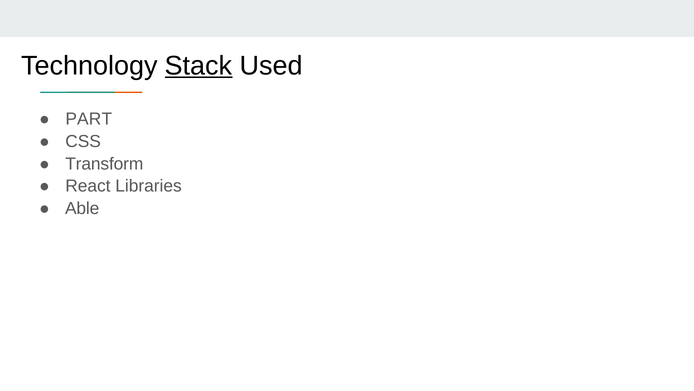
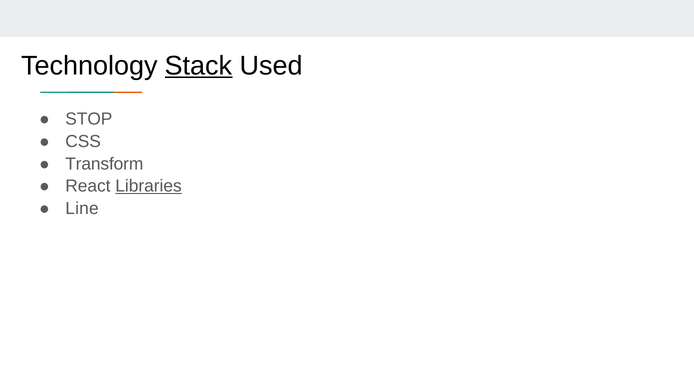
PART: PART -> STOP
Libraries underline: none -> present
Able: Able -> Line
